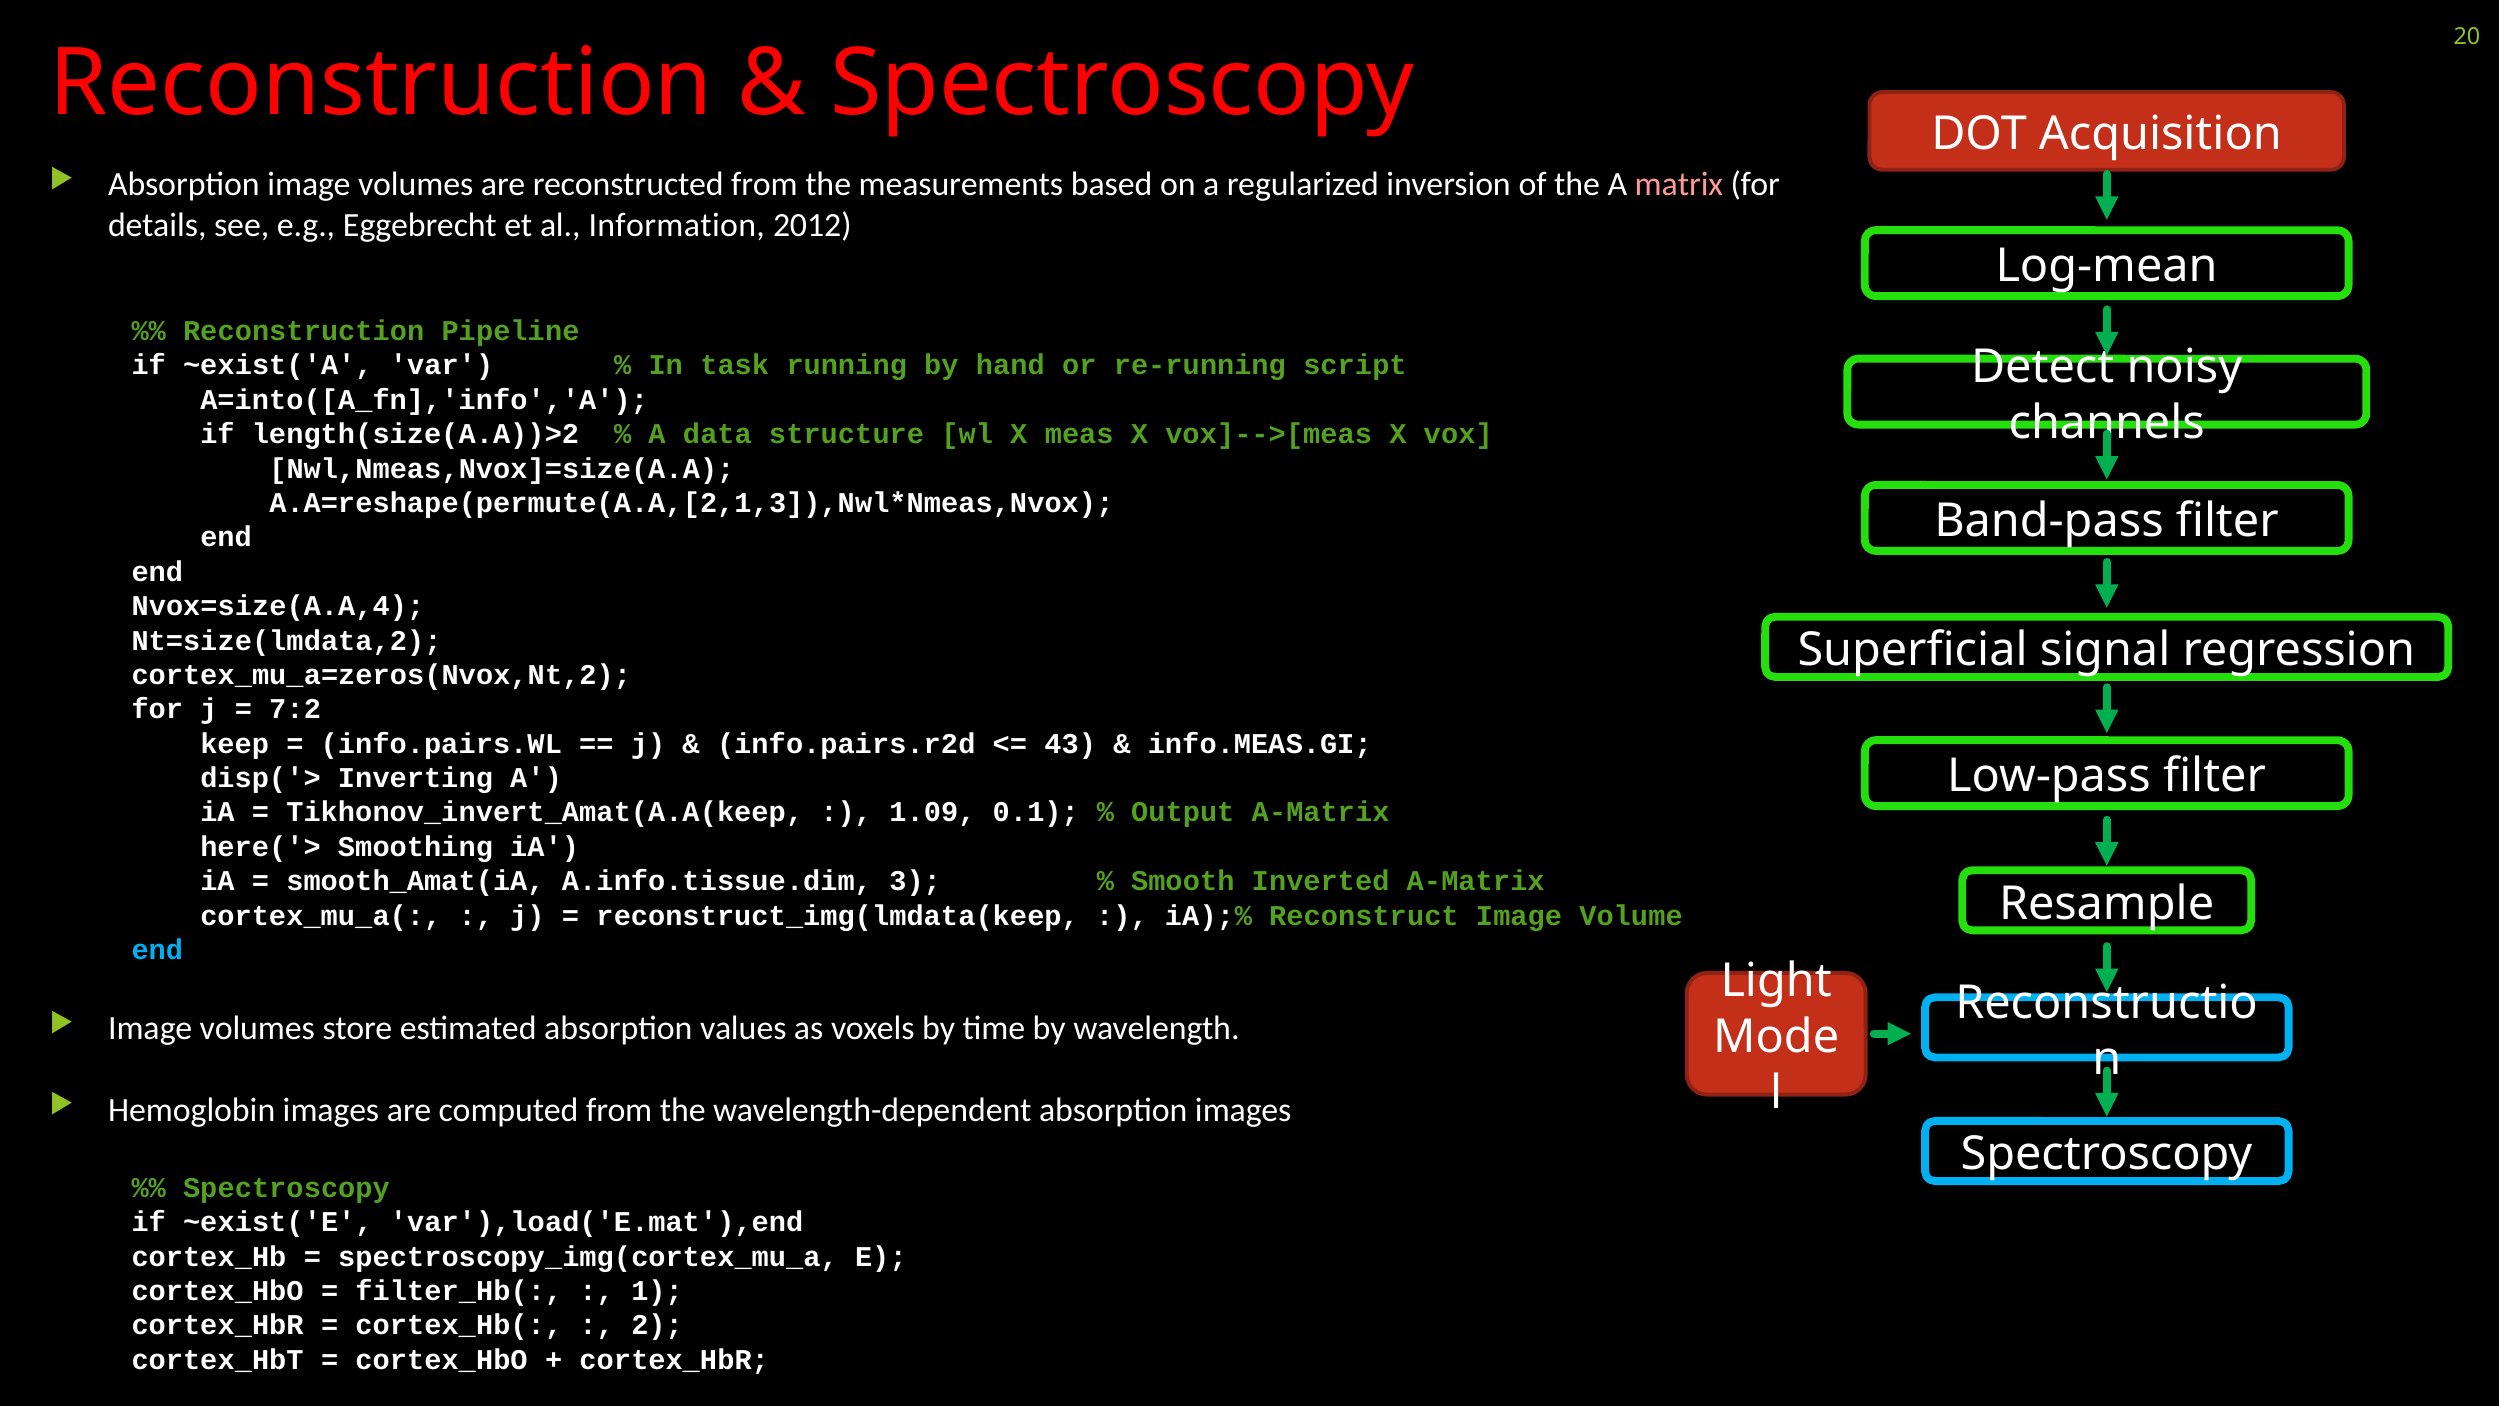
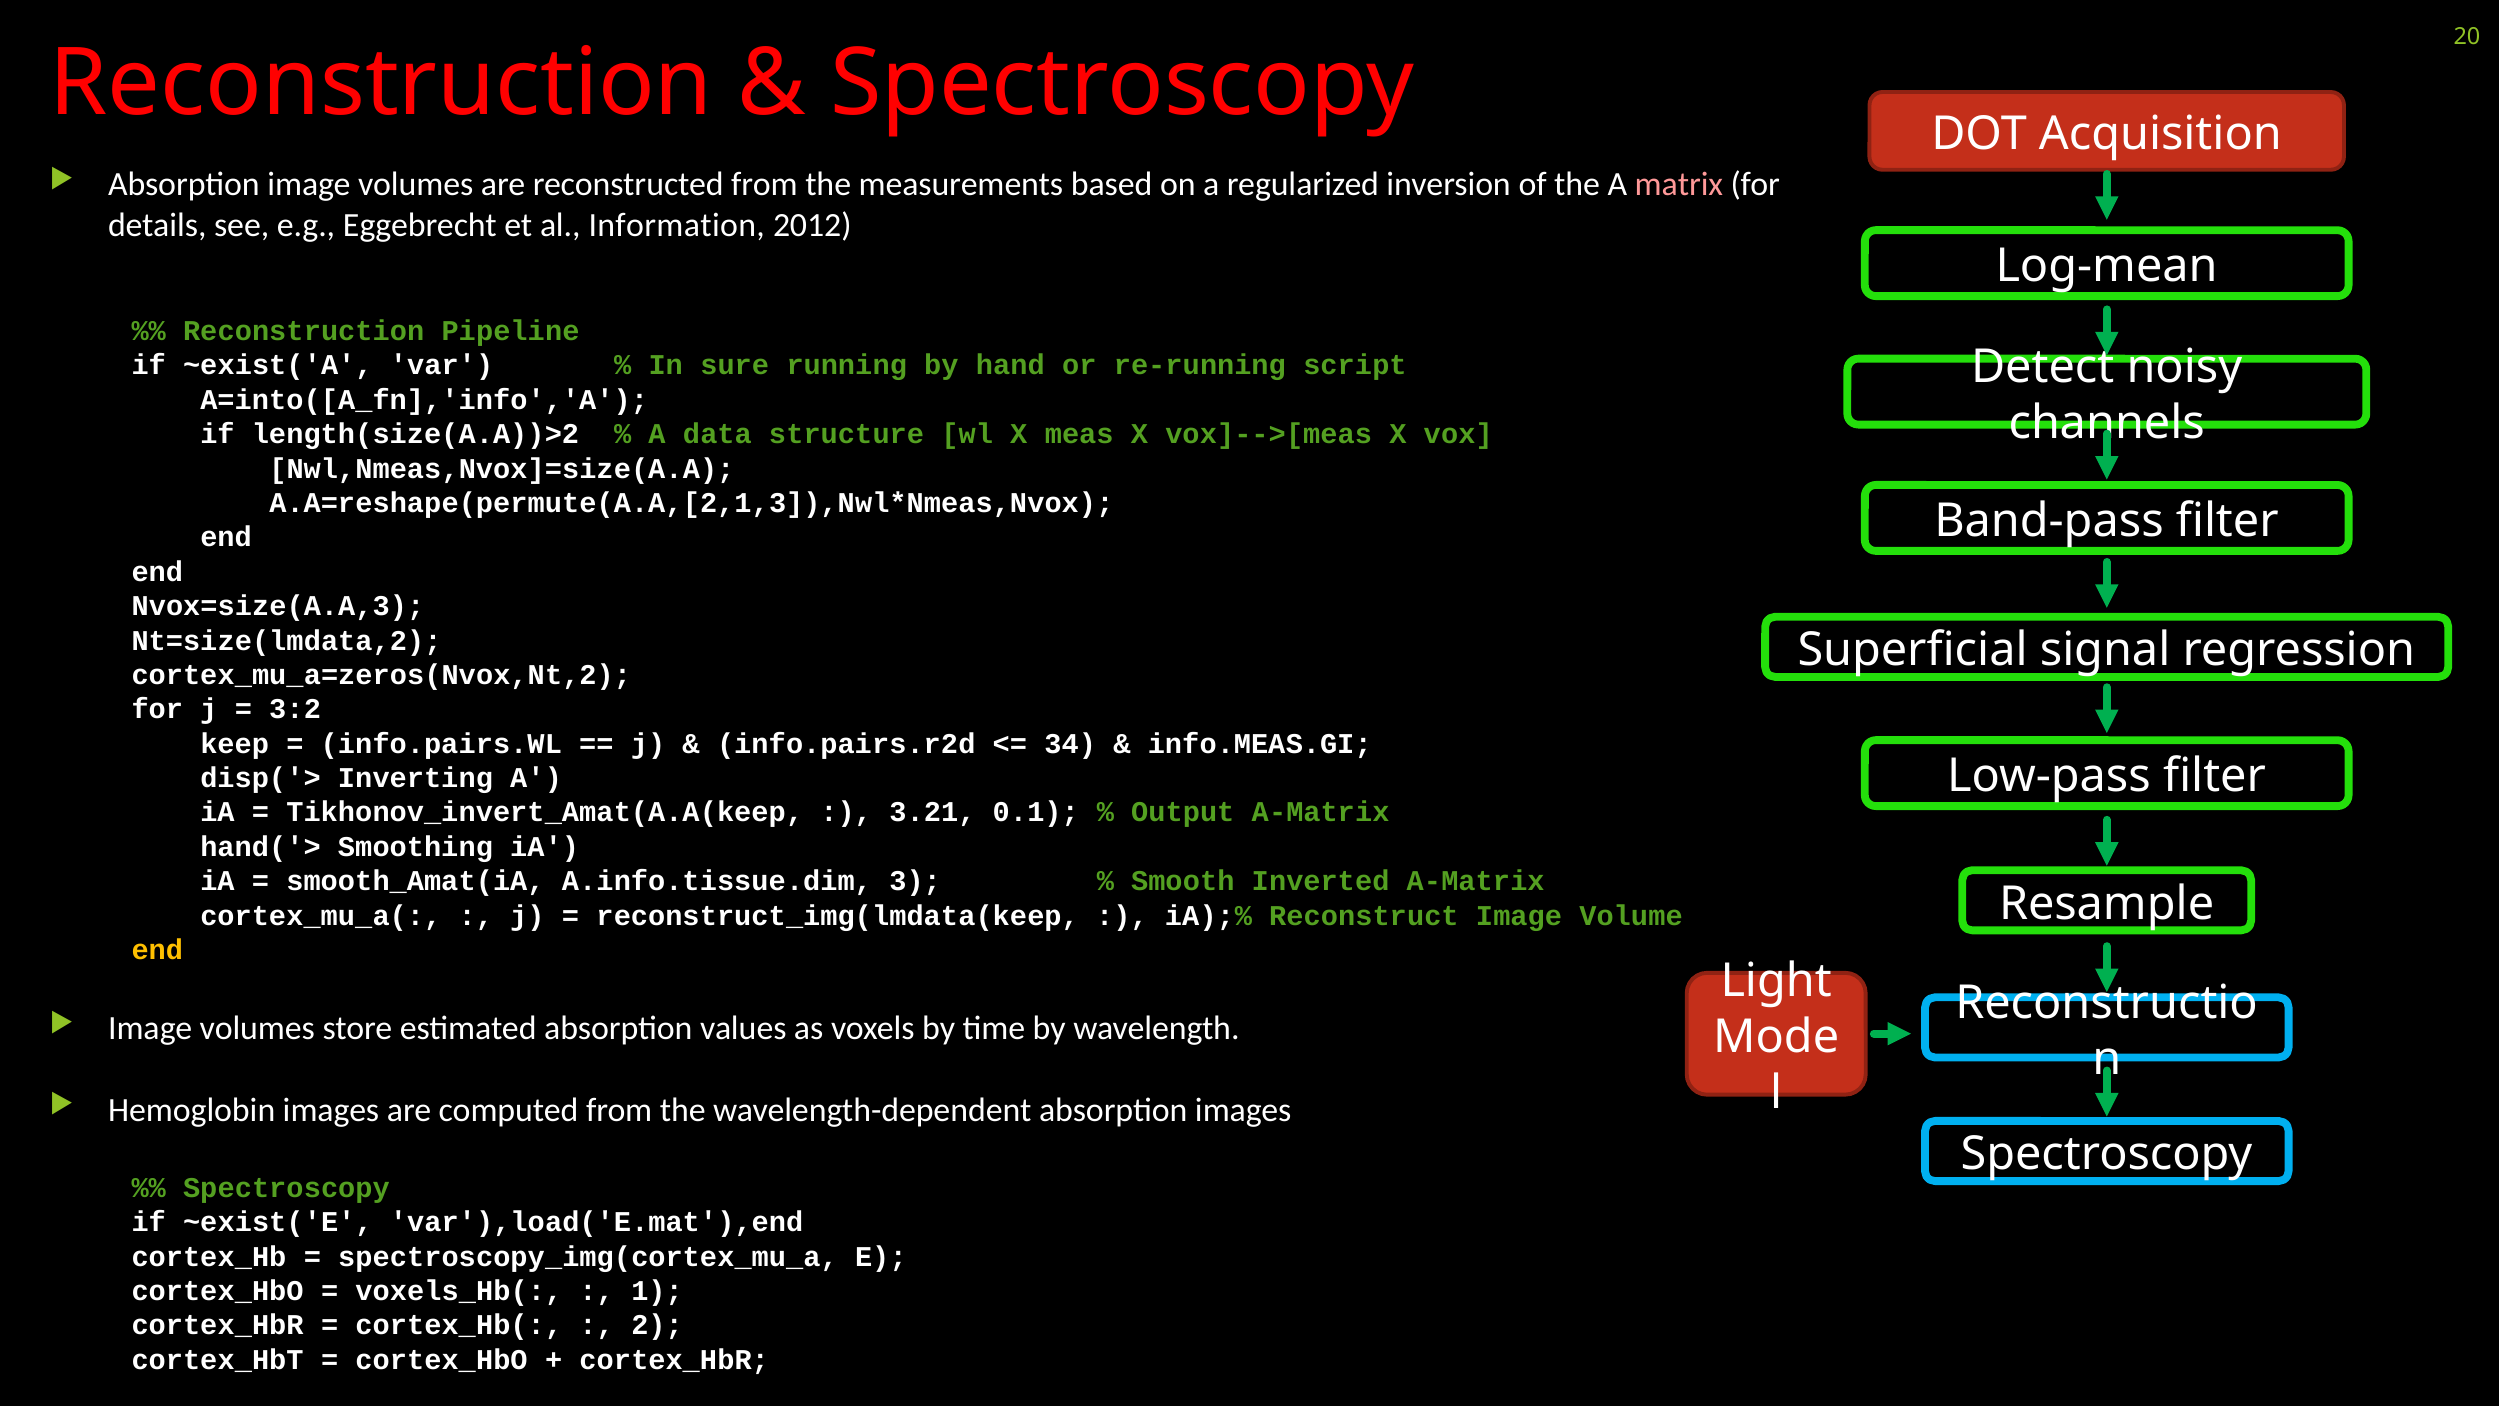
task: task -> sure
Nvox=size(A.A,4: Nvox=size(A.A,4 -> Nvox=size(A.A,3
7:2: 7:2 -> 3:2
43: 43 -> 34
1.09: 1.09 -> 3.21
here('>: here('> -> hand('>
end at (157, 950) colour: light blue -> yellow
filter_Hb(: filter_Hb( -> voxels_Hb(
